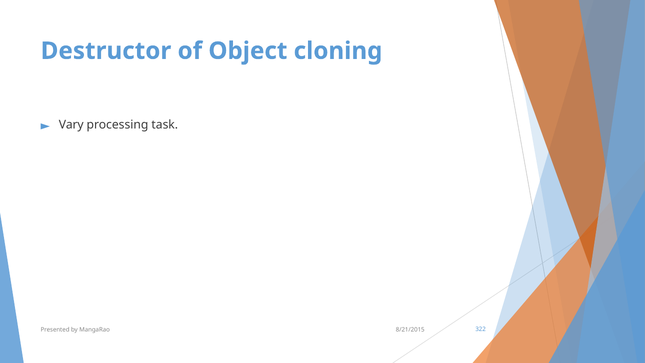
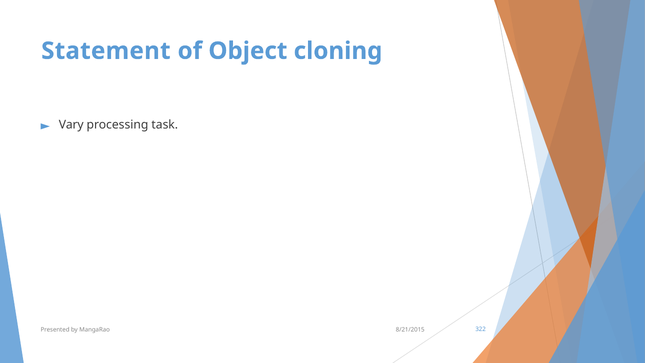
Destructor: Destructor -> Statement
